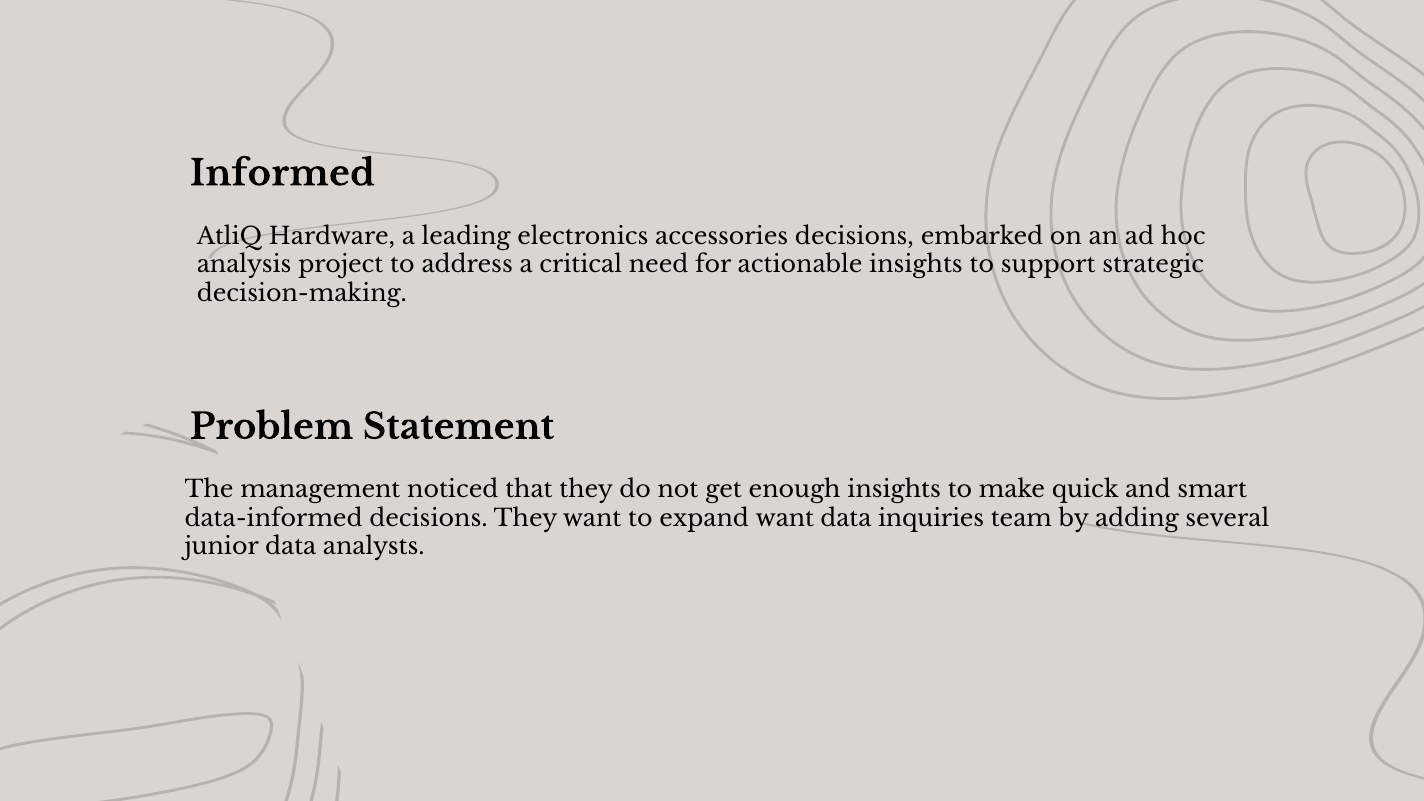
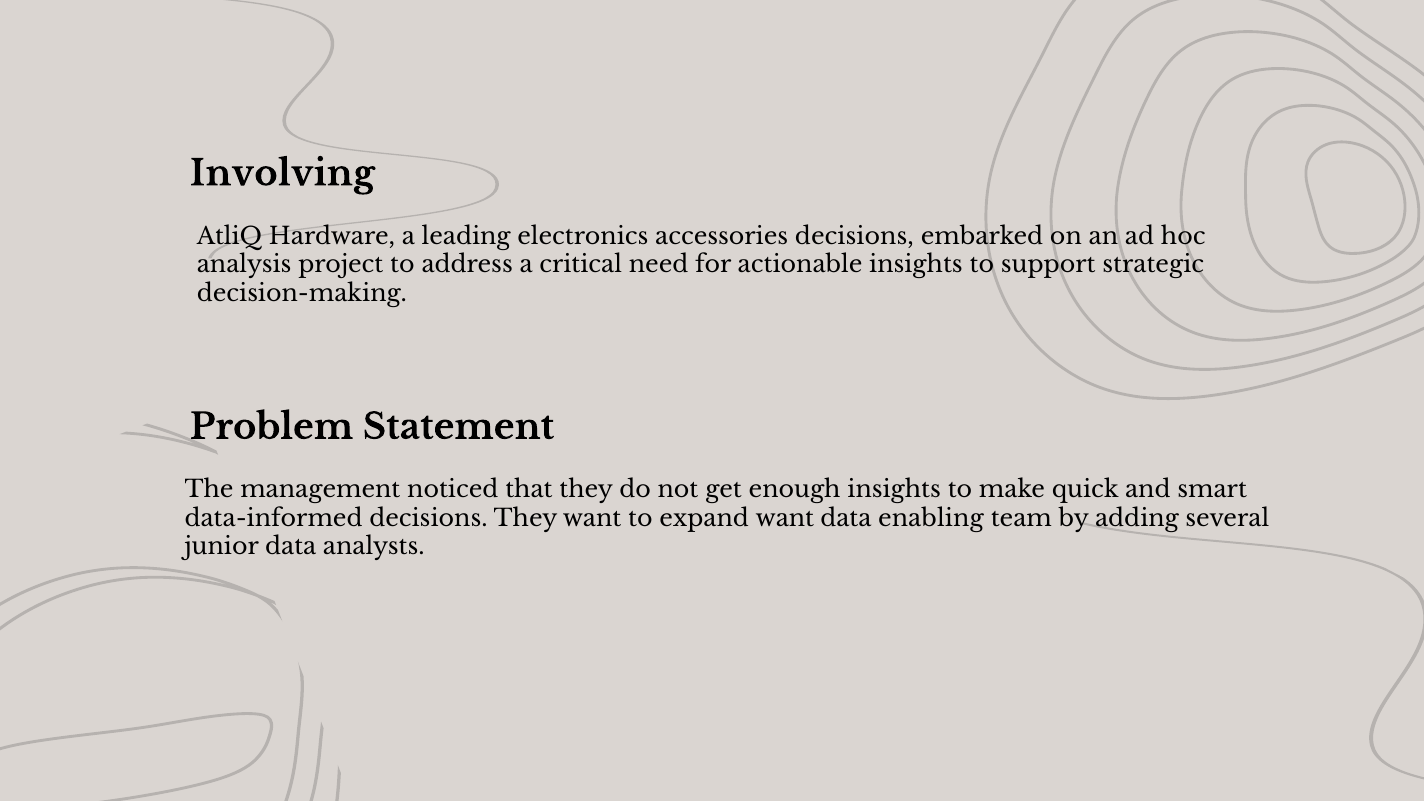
Informed: Informed -> Involving
inquiries: inquiries -> enabling
